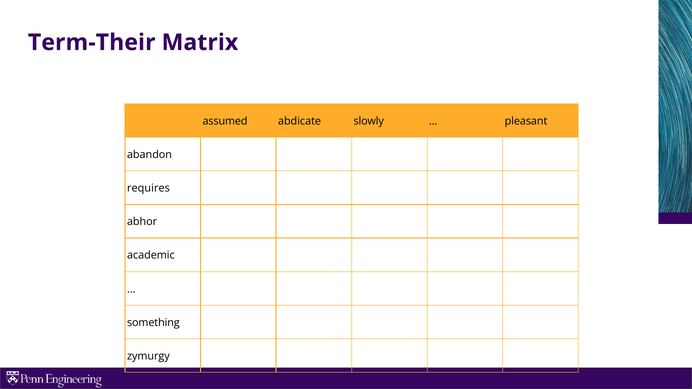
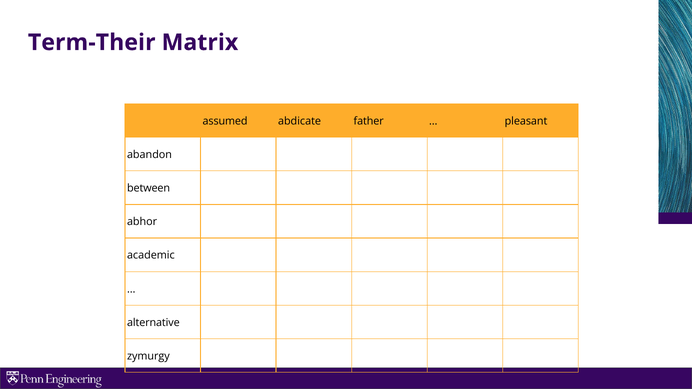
slowly: slowly -> father
requires: requires -> between
something: something -> alternative
